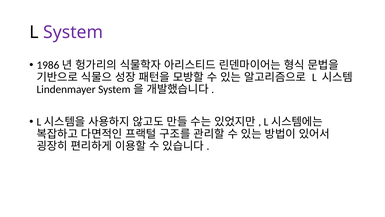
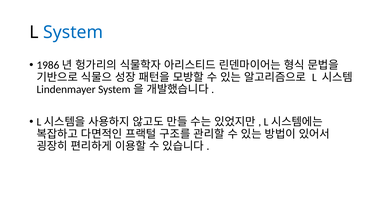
System colour: purple -> blue
